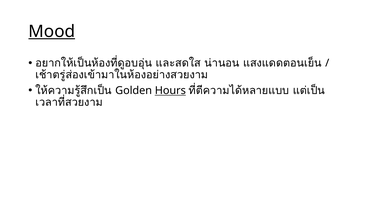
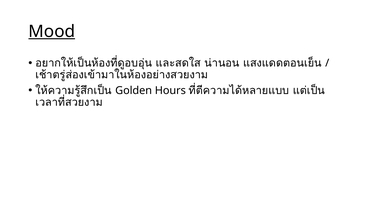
Hours underline: present -> none
